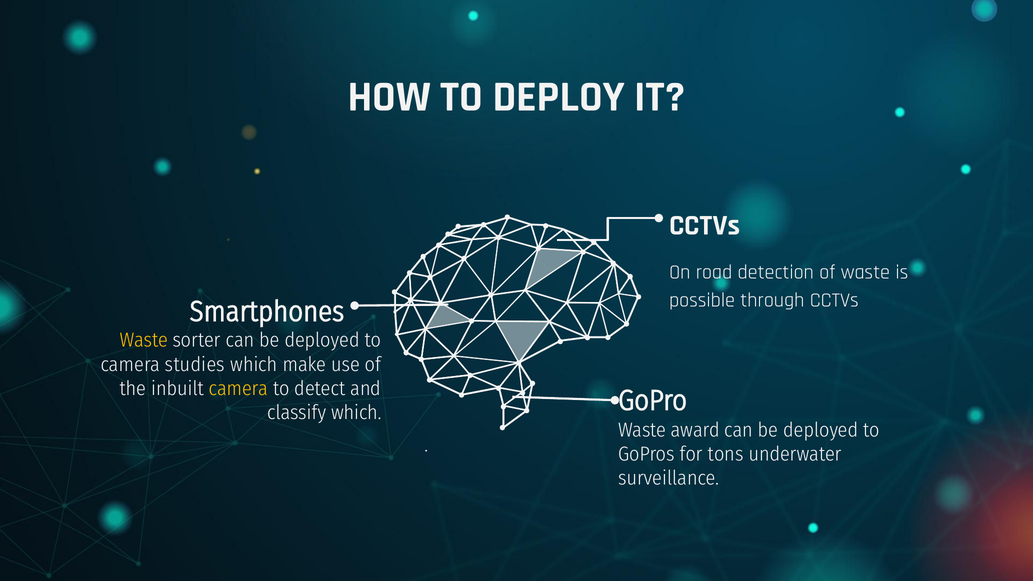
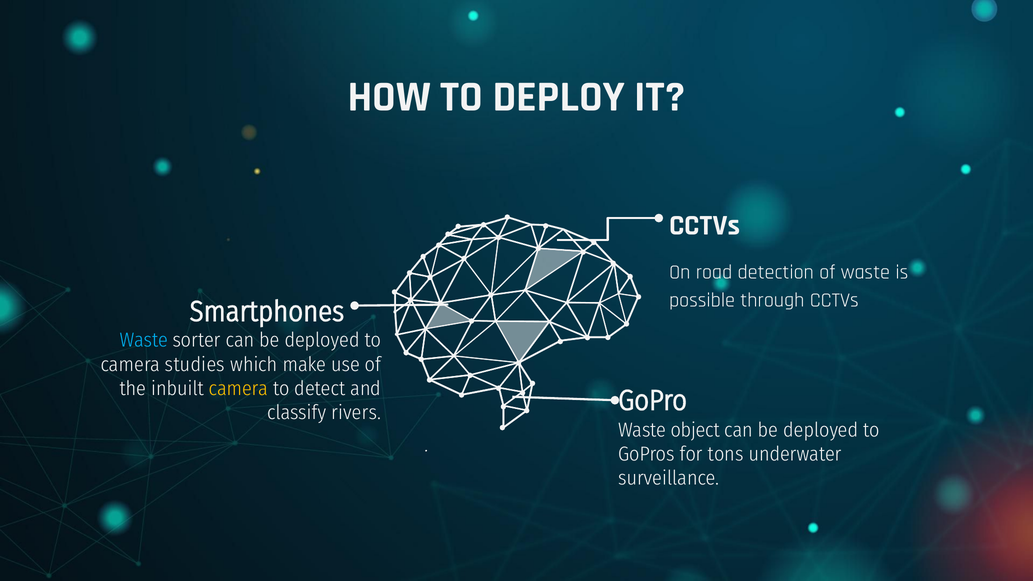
Waste at (144, 340) colour: yellow -> light blue
classify which: which -> rivers
award: award -> object
